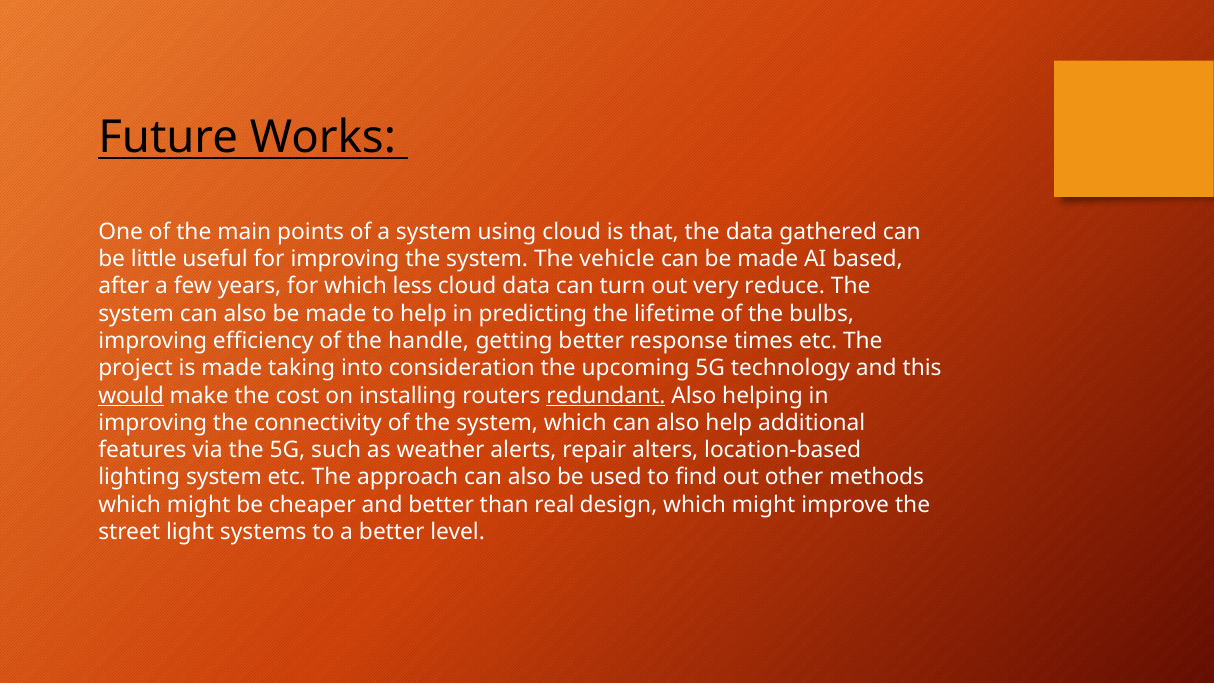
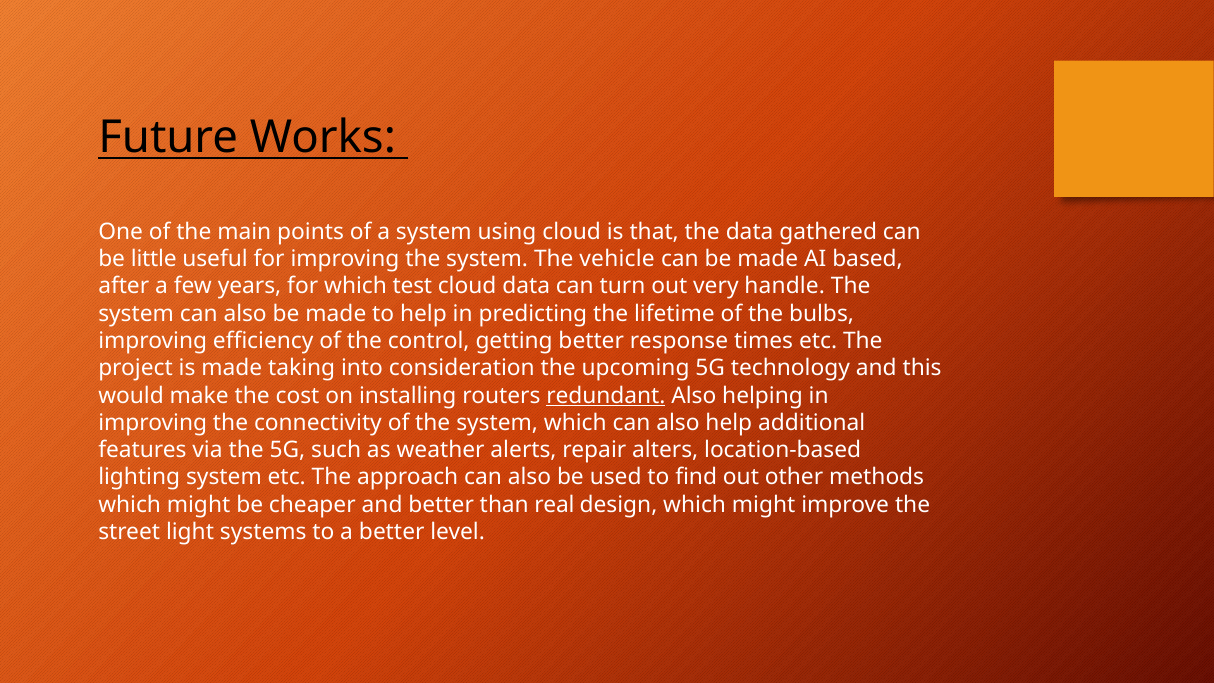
less: less -> test
reduce: reduce -> handle
handle: handle -> control
would underline: present -> none
